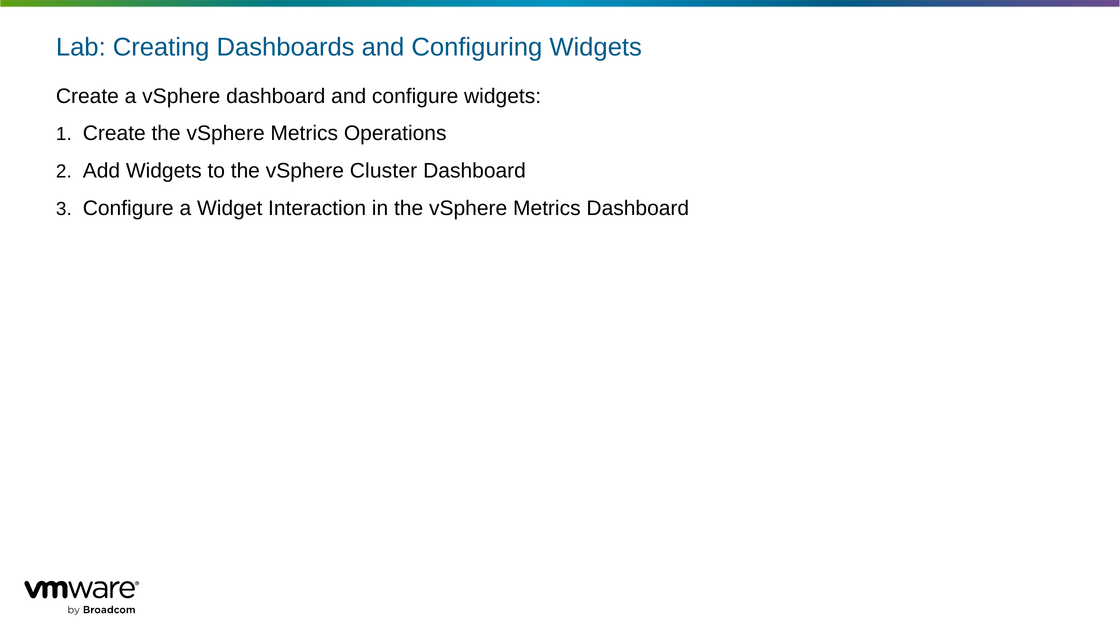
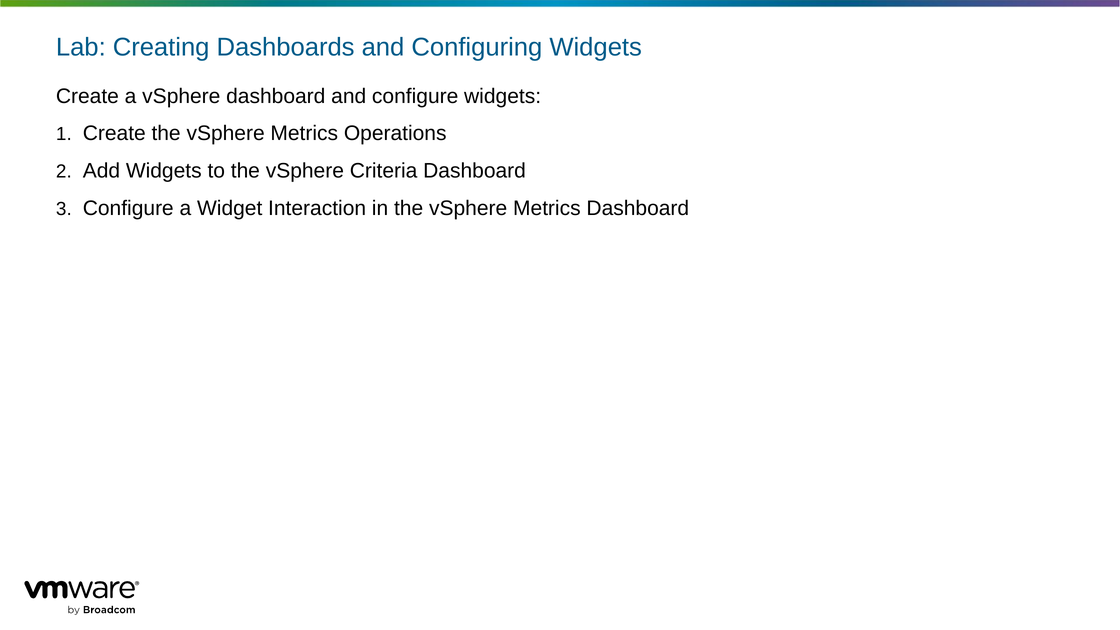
Cluster: Cluster -> Criteria
